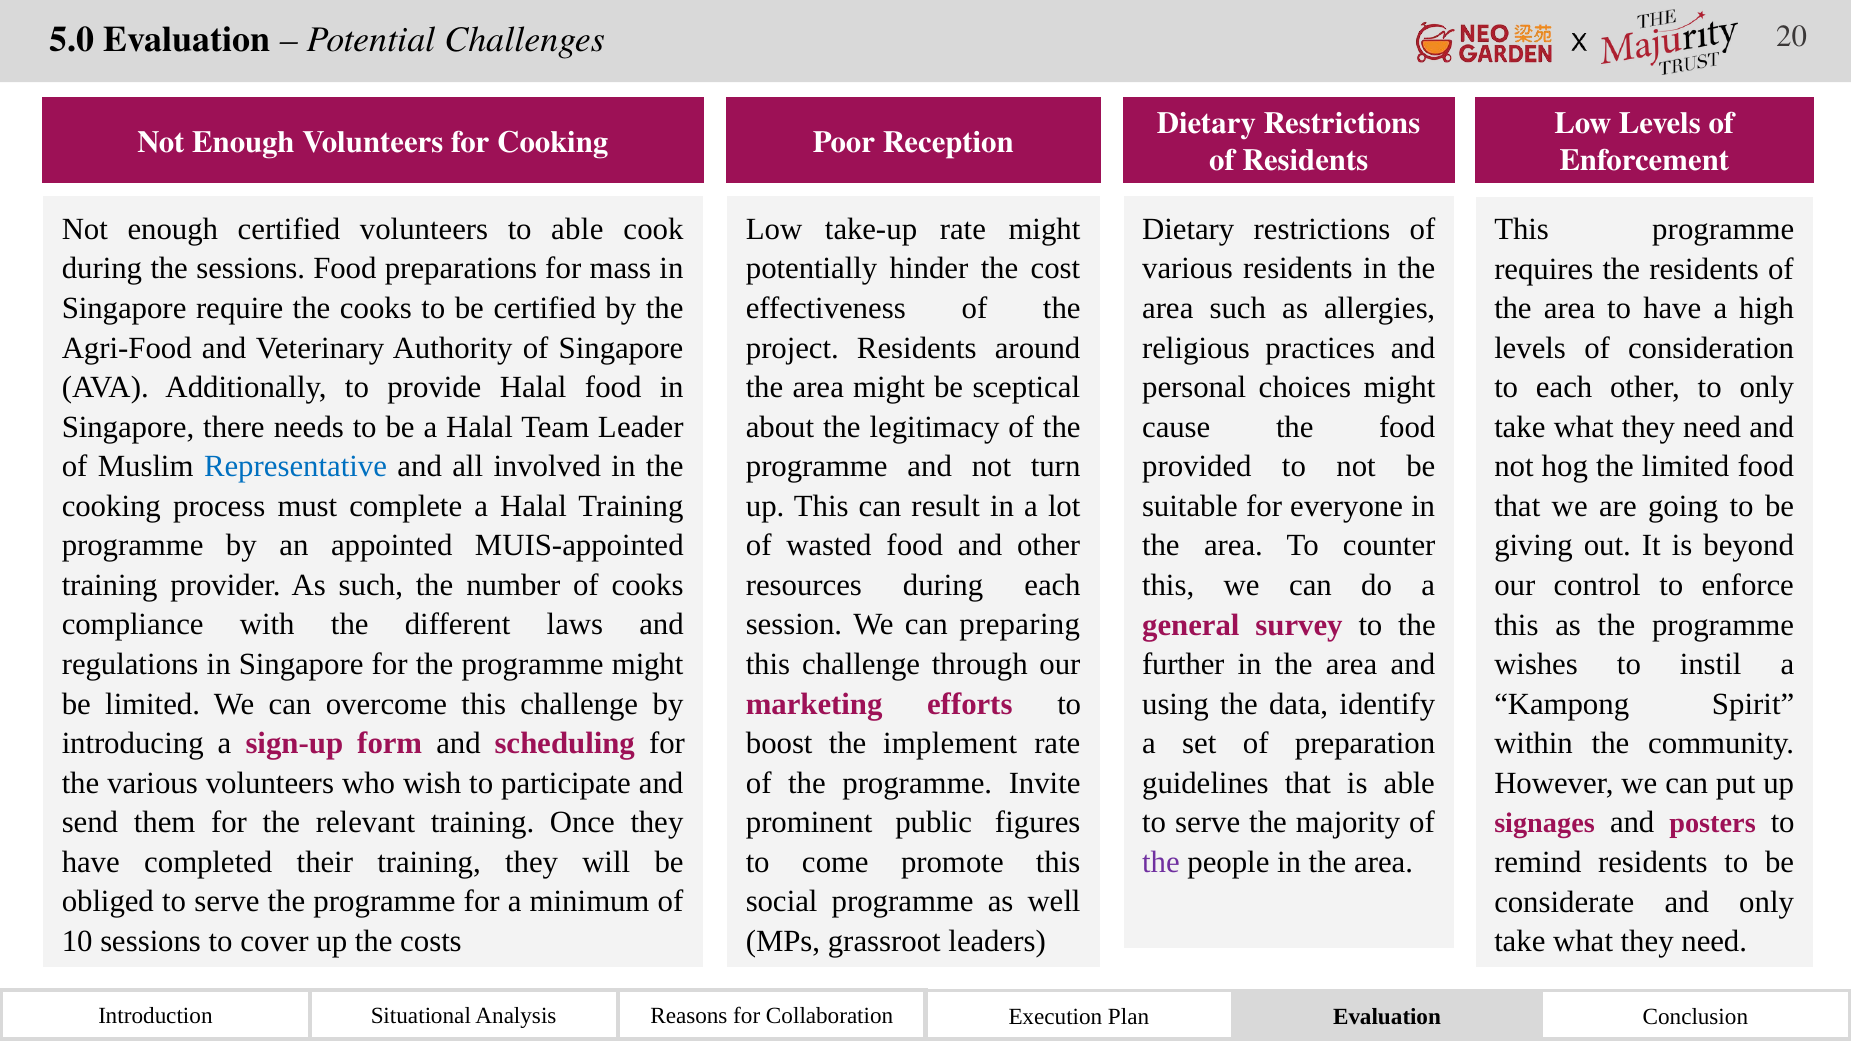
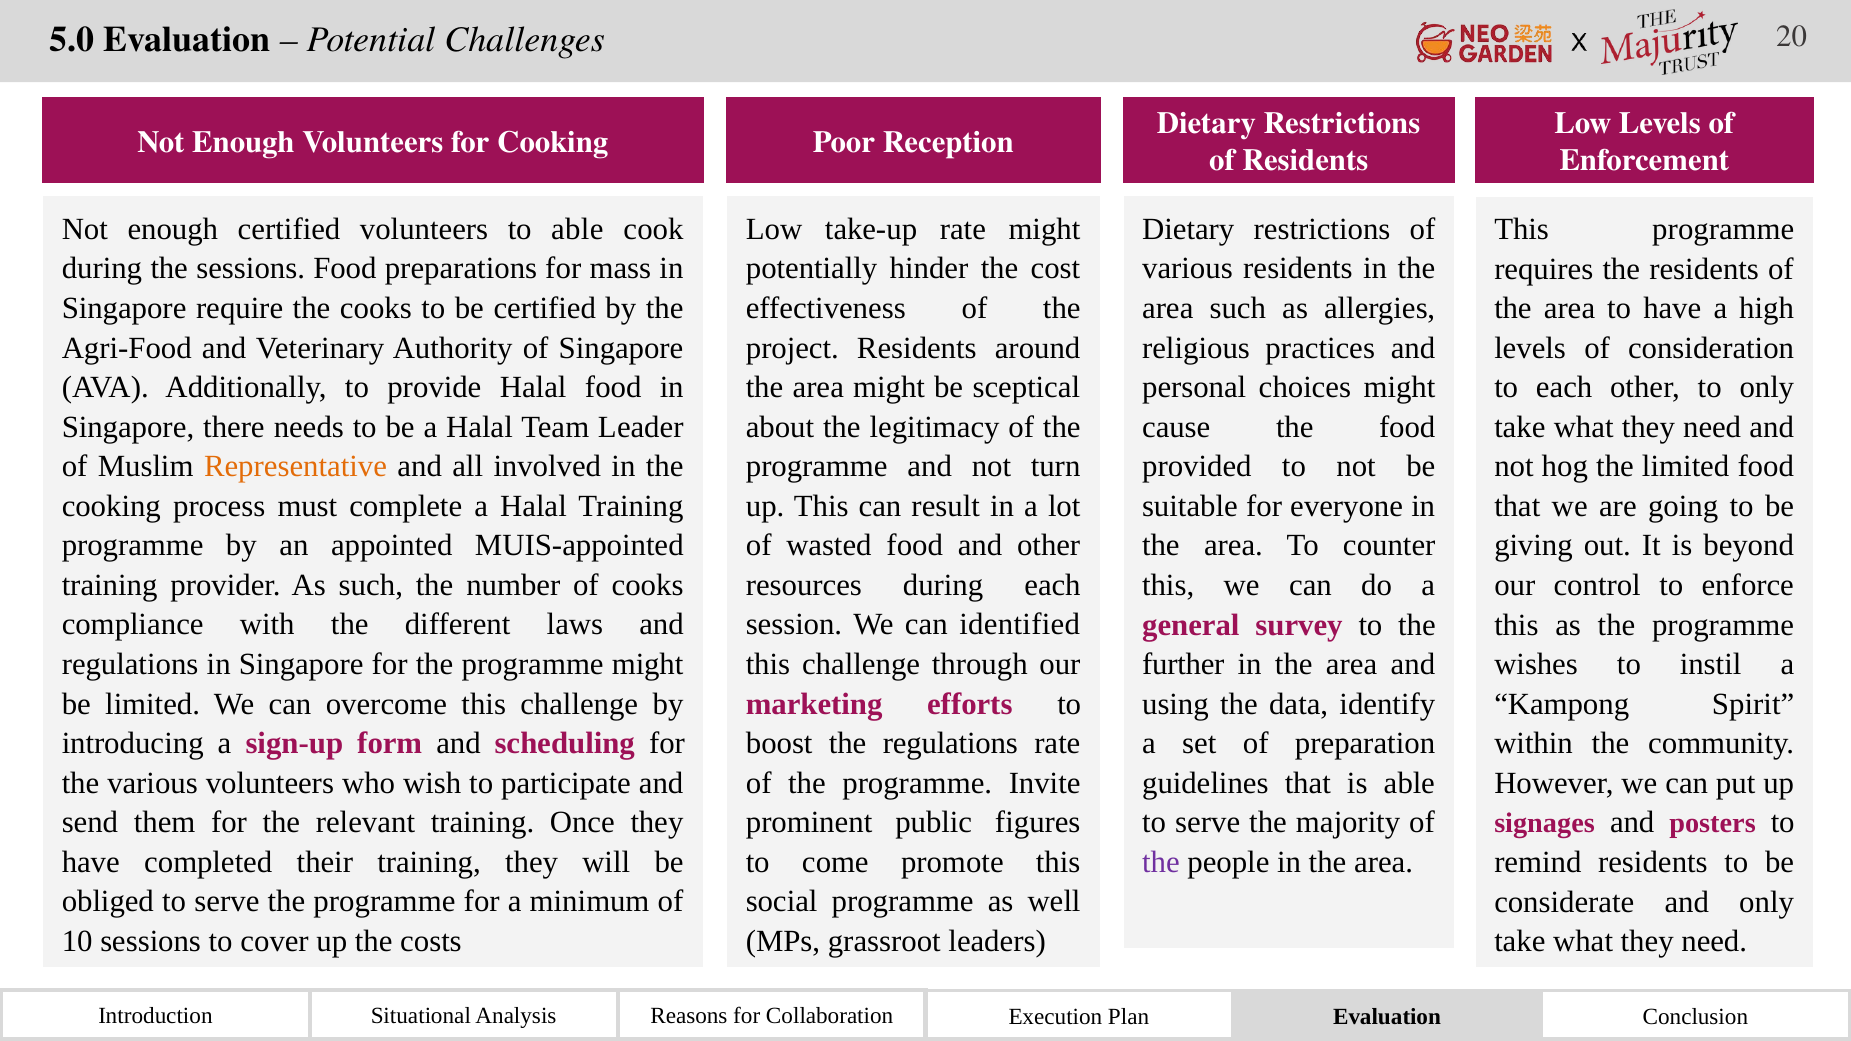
Representative colour: blue -> orange
preparing: preparing -> identified
the implement: implement -> regulations
